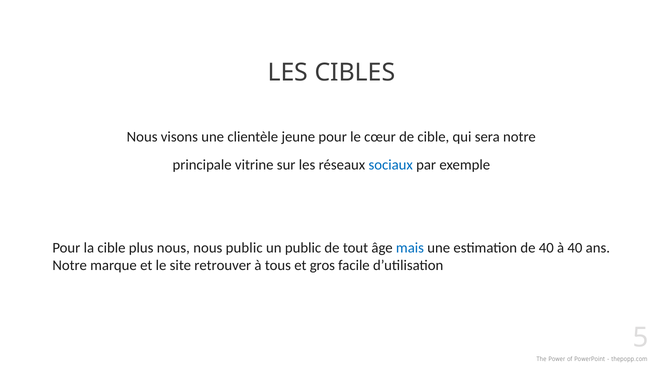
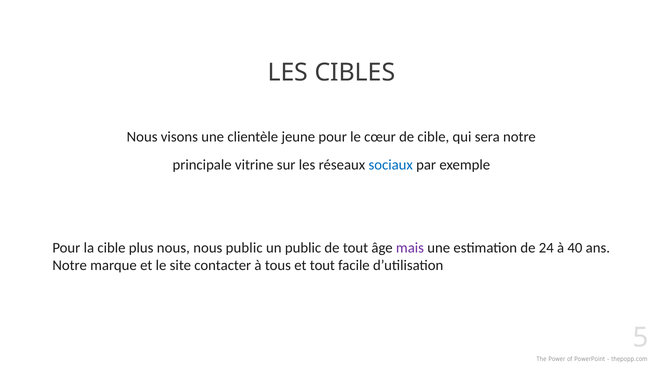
mais colour: blue -> purple
de 40: 40 -> 24
retrouver: retrouver -> contacter
et gros: gros -> tout
